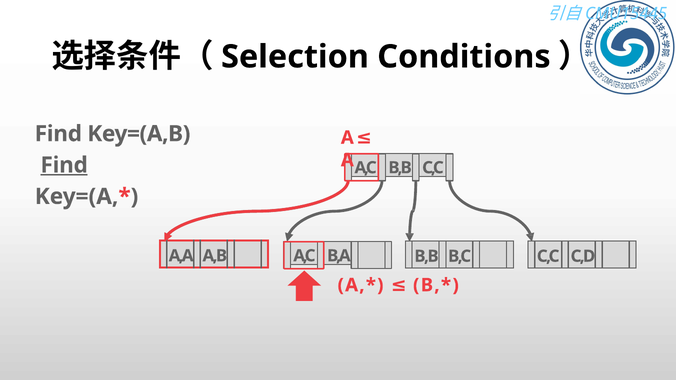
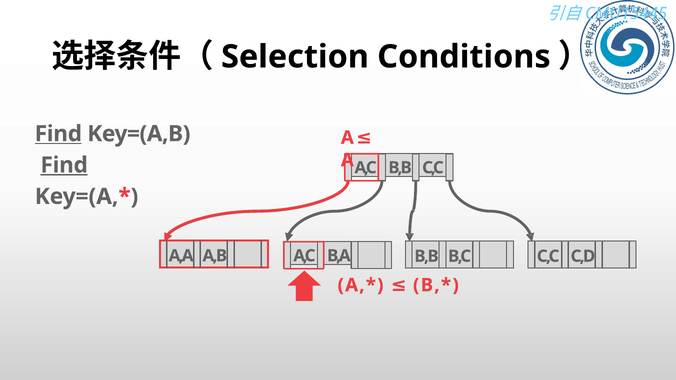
Find at (58, 134) underline: none -> present
